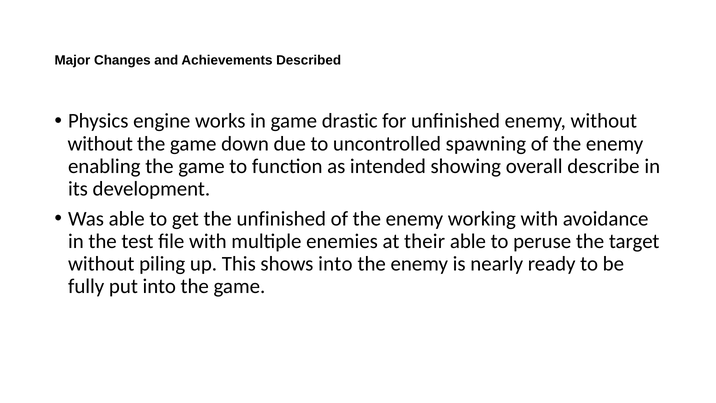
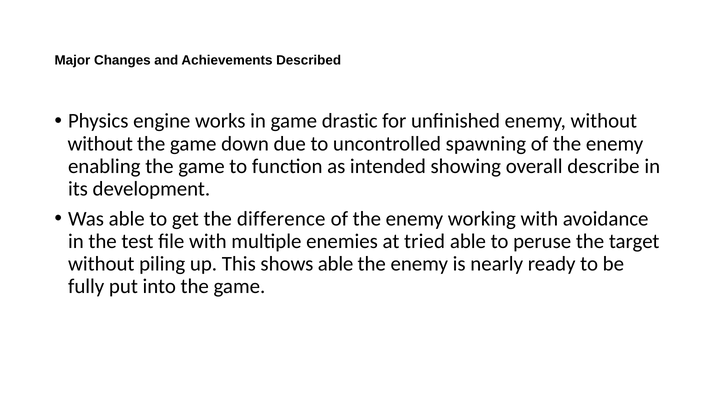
the unfinished: unfinished -> difference
their: their -> tried
shows into: into -> able
